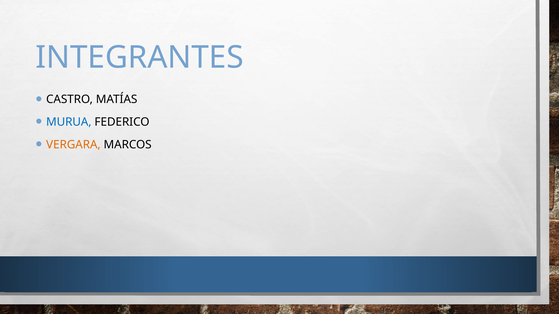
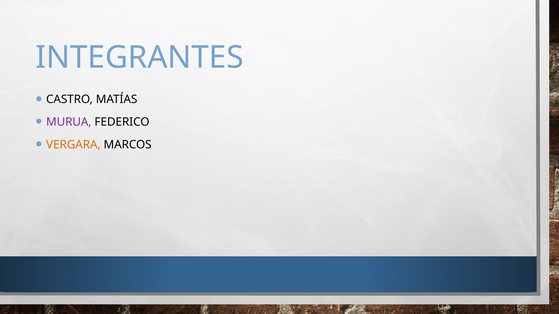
MURUA colour: blue -> purple
